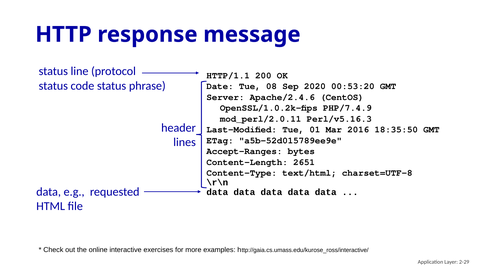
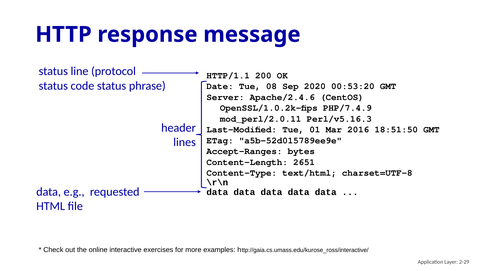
18:35:50: 18:35:50 -> 18:51:50
